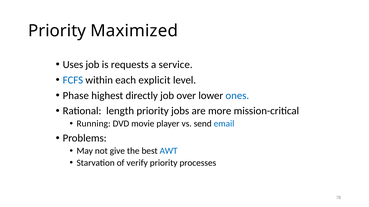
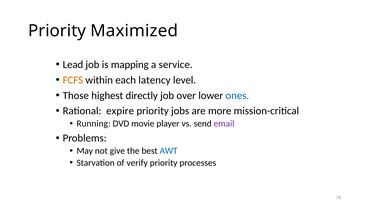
Uses: Uses -> Lead
requests: requests -> mapping
FCFS colour: blue -> orange
explicit: explicit -> latency
Phase: Phase -> Those
length: length -> expire
email colour: blue -> purple
